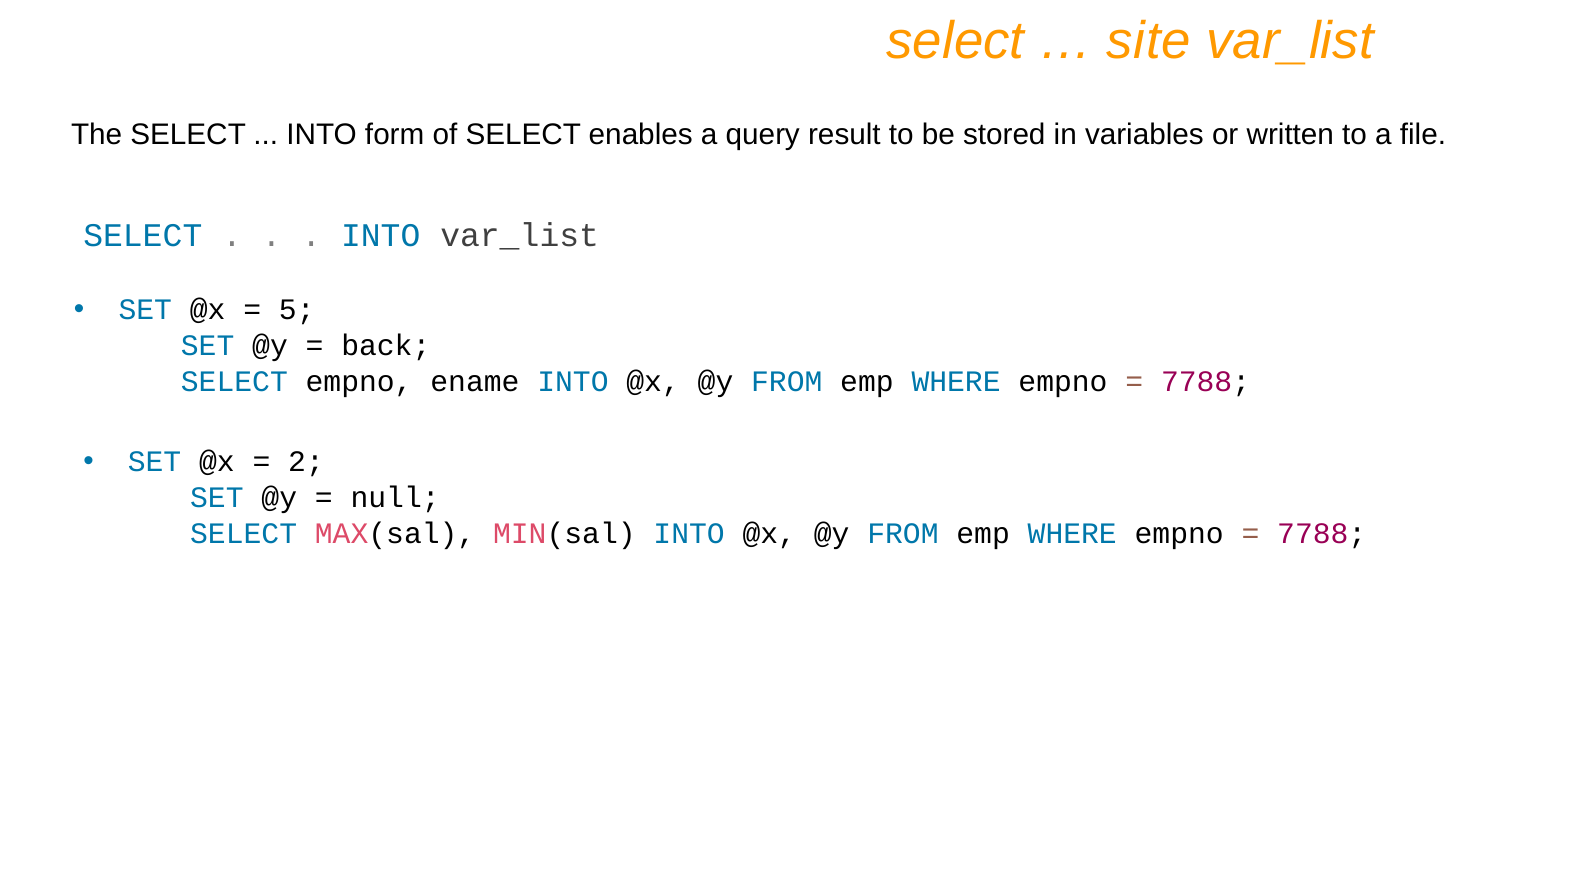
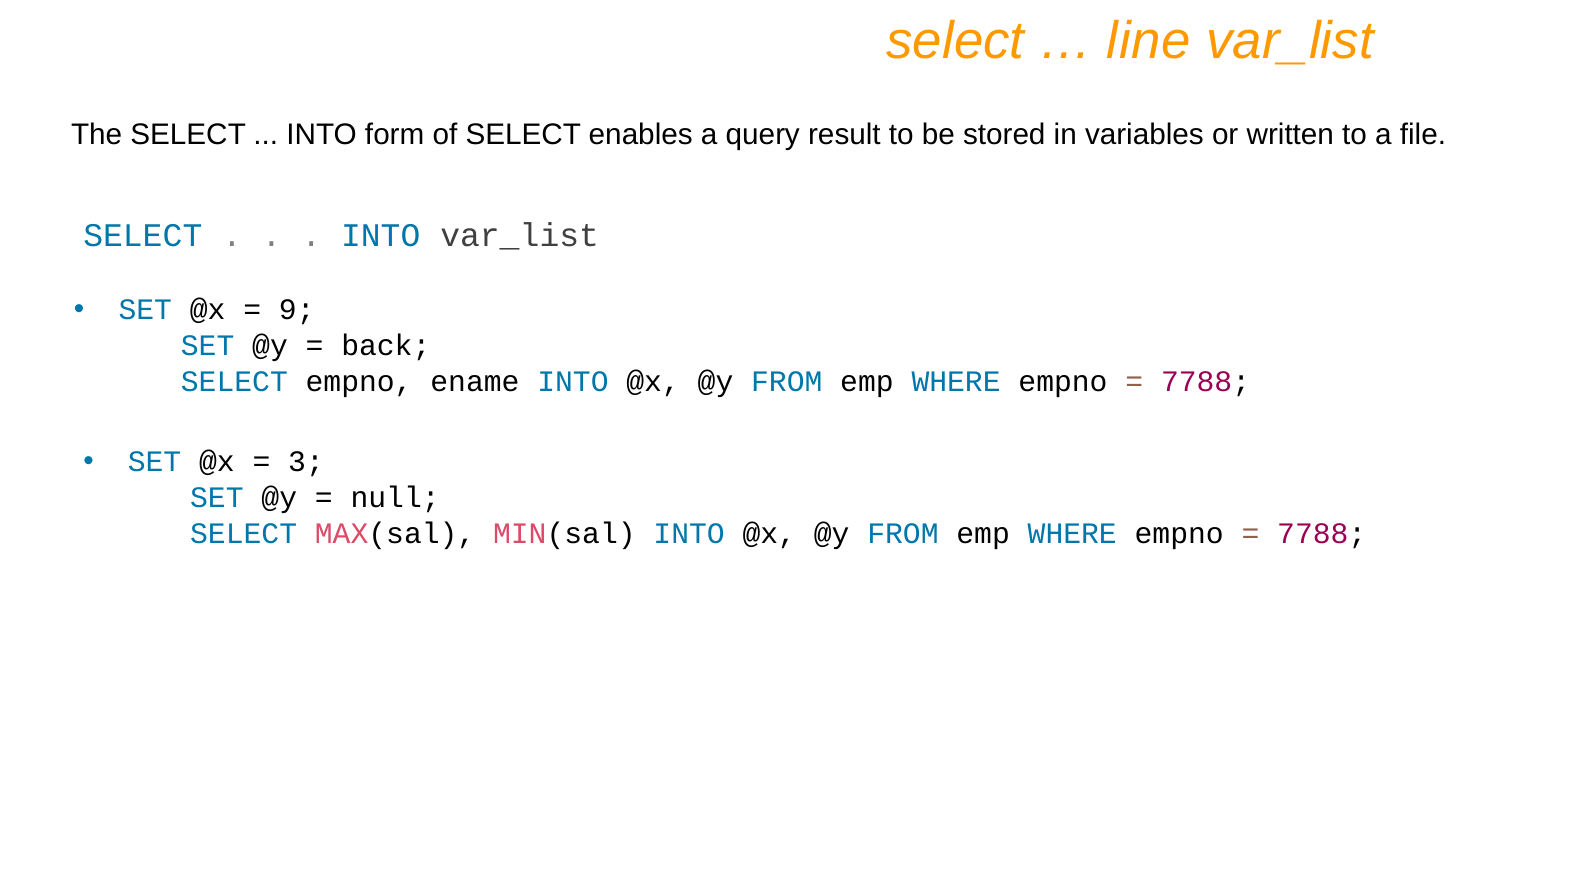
site: site -> line
5: 5 -> 9
2: 2 -> 3
